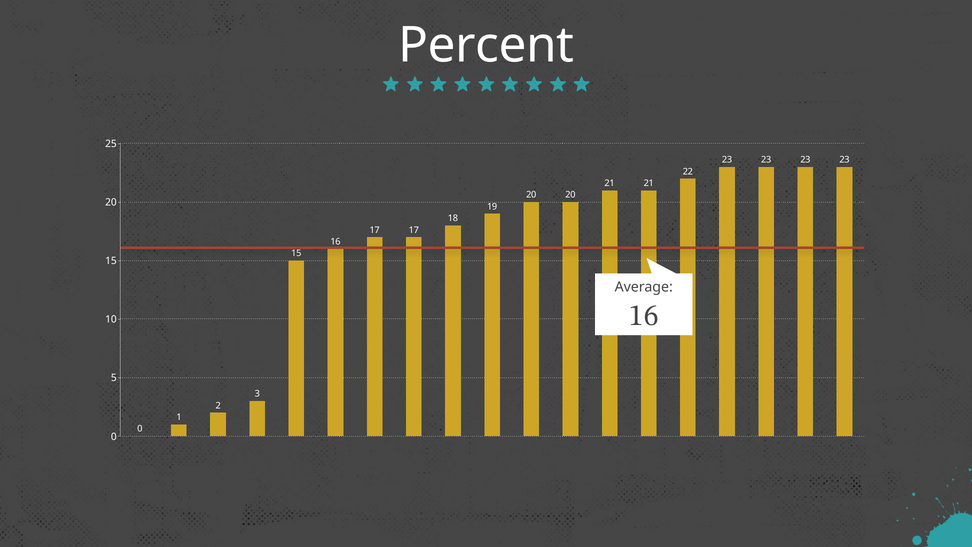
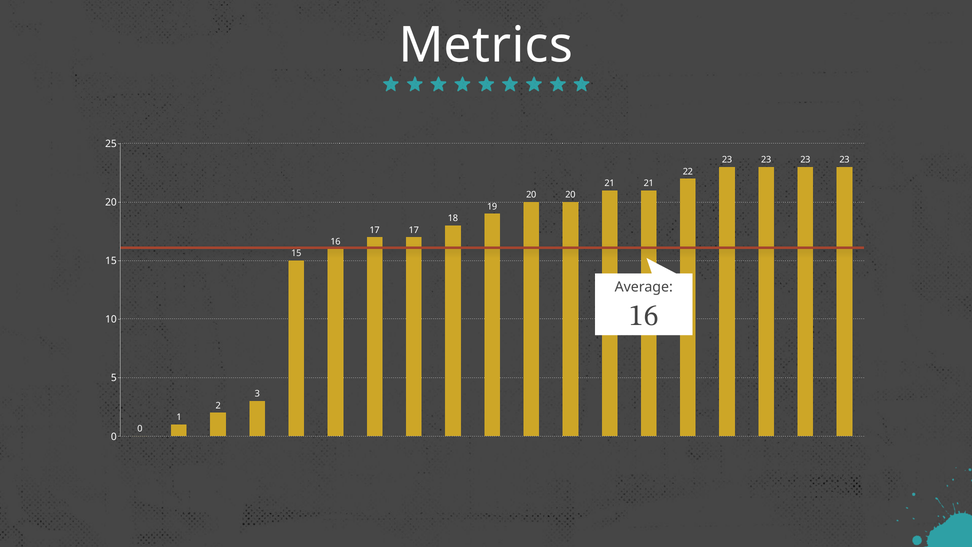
Percent: Percent -> Metrics
